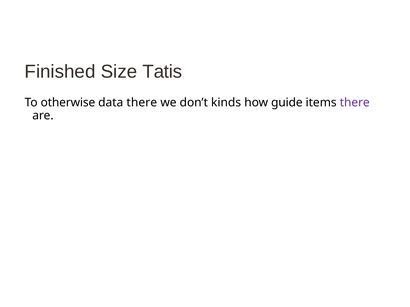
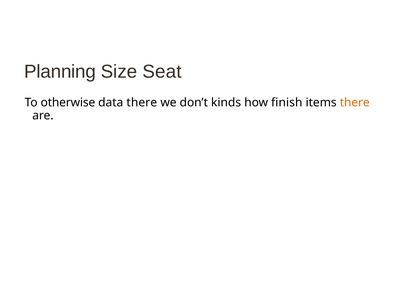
Finished: Finished -> Planning
Tatis: Tatis -> Seat
guide: guide -> finish
there at (355, 103) colour: purple -> orange
